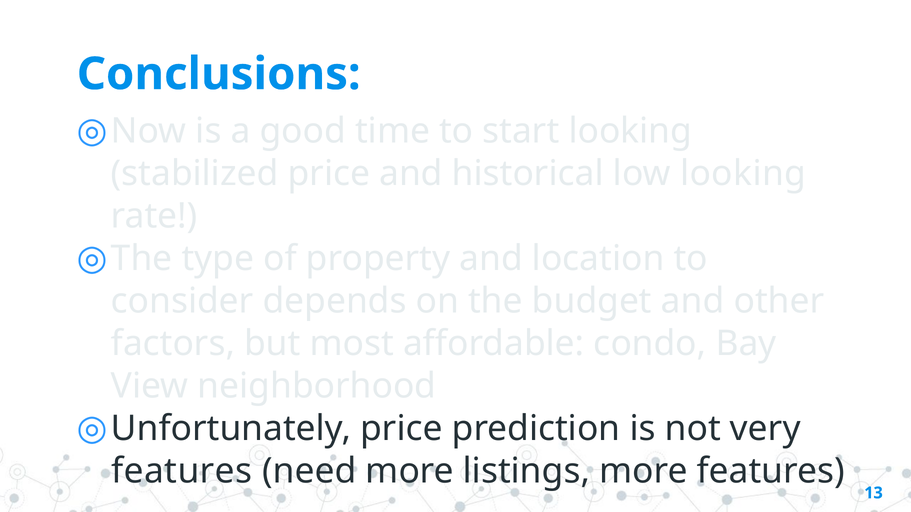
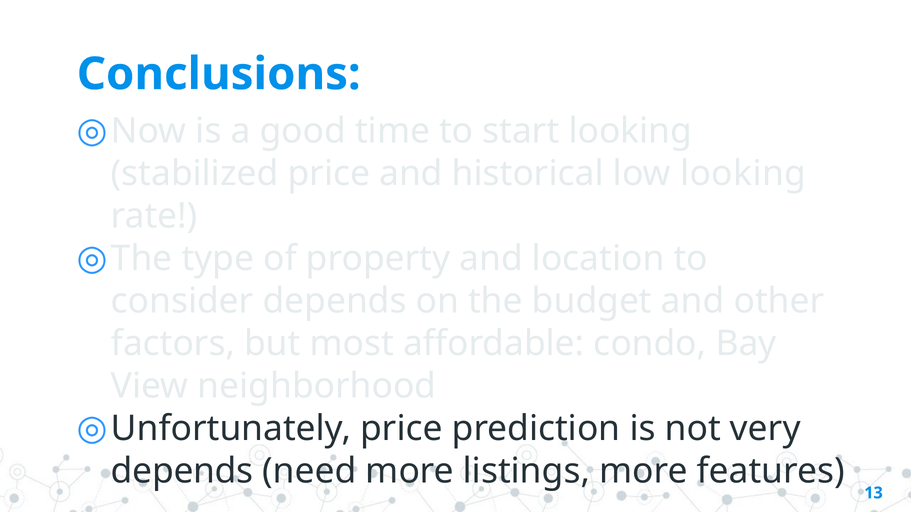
features at (182, 471): features -> depends
